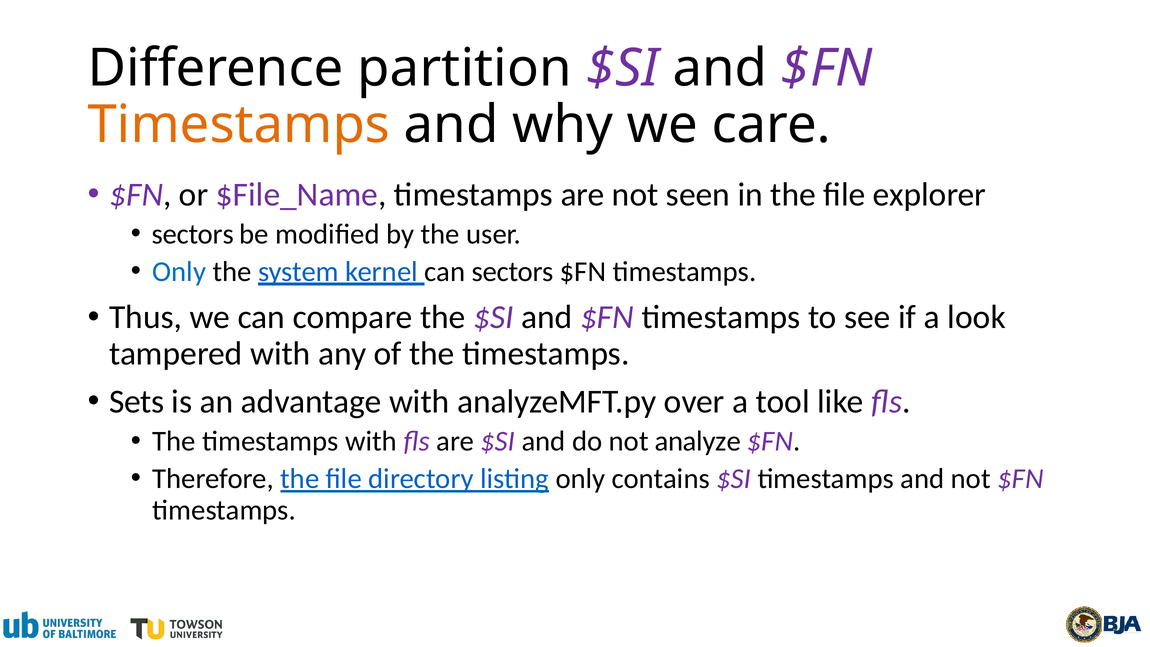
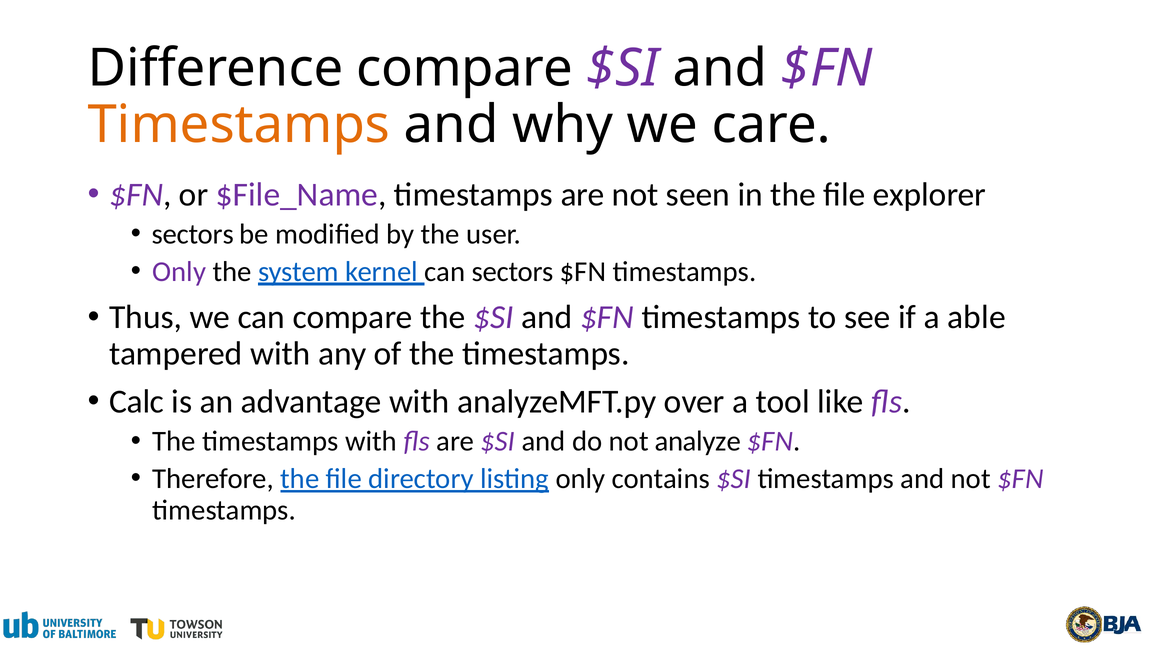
Difference partition: partition -> compare
Only at (179, 271) colour: blue -> purple
look: look -> able
Sets: Sets -> Calc
